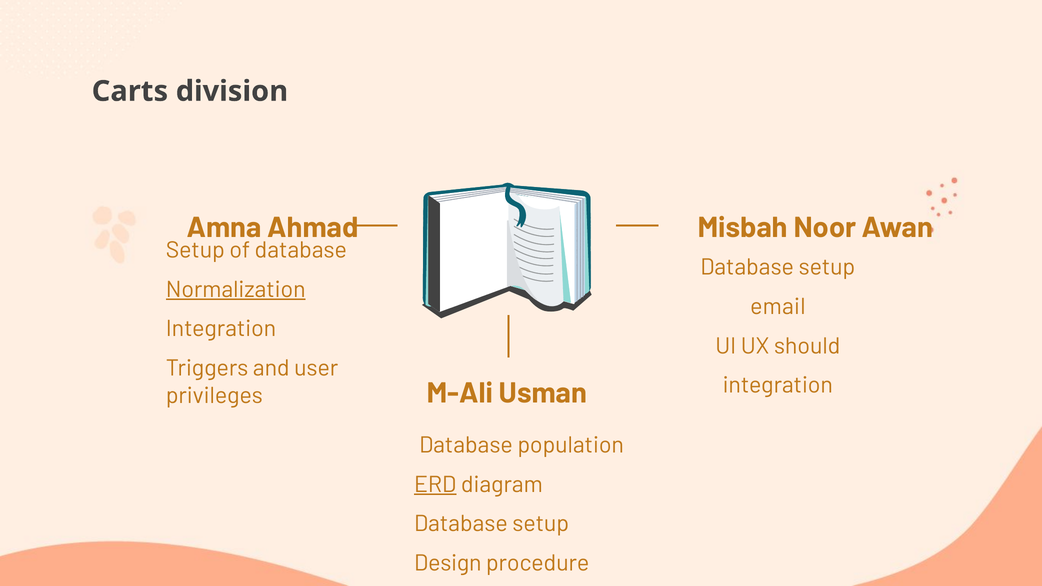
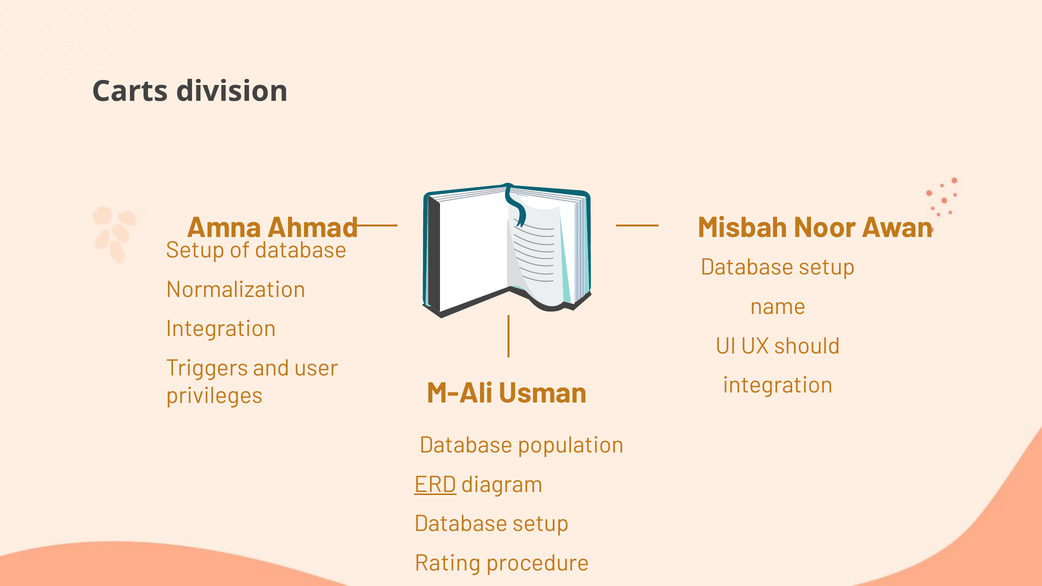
Normalization underline: present -> none
email: email -> name
Design: Design -> Rating
